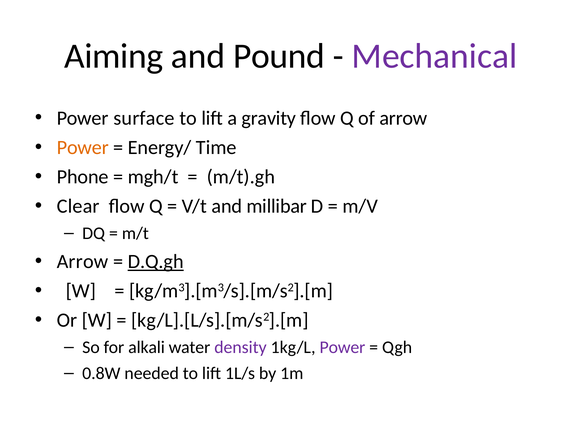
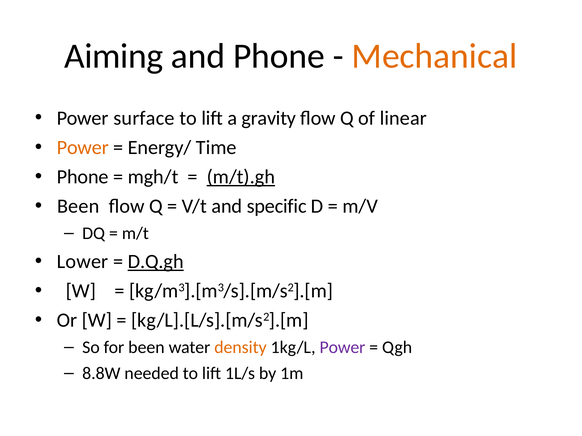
and Pound: Pound -> Phone
Mechanical colour: purple -> orange
of arrow: arrow -> linear
m/t).gh underline: none -> present
Clear at (78, 207): Clear -> Been
millibar: millibar -> specific
Arrow at (83, 262): Arrow -> Lower
for alkali: alkali -> been
density colour: purple -> orange
0.8W: 0.8W -> 8.8W
